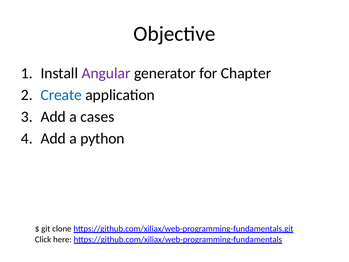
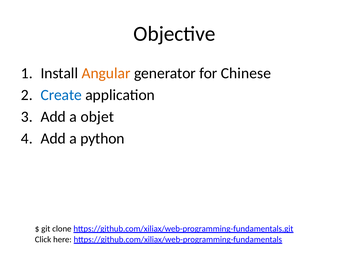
Angular colour: purple -> orange
Chapter: Chapter -> Chinese
cases: cases -> objet
